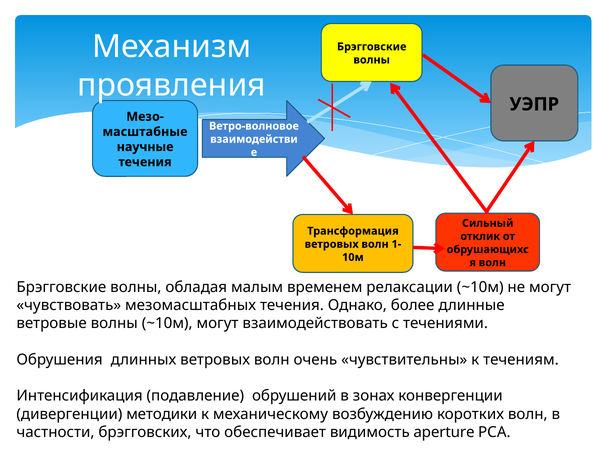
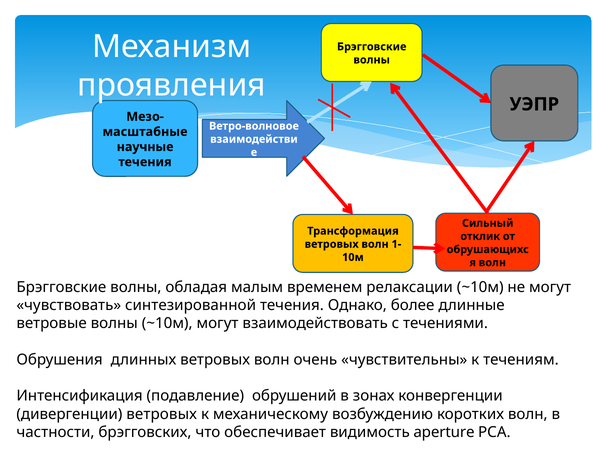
мезомасштабных: мезомасштабных -> синтезированной
дивергенции методики: методики -> ветровых
